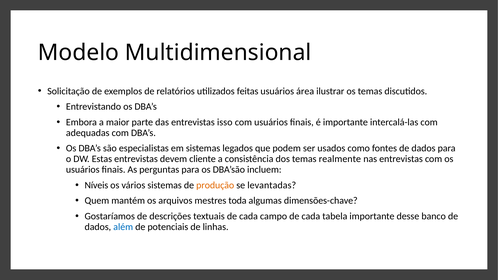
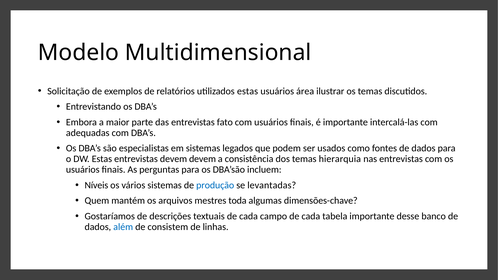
utilizados feitas: feitas -> estas
isso: isso -> fato
devem cliente: cliente -> devem
realmente: realmente -> hierarquia
produção colour: orange -> blue
potenciais: potenciais -> consistem
